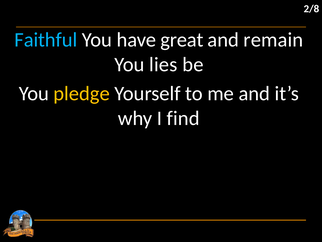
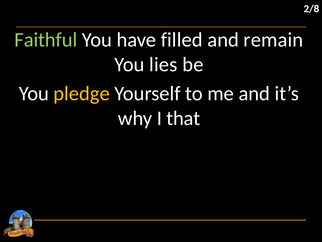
Faithful colour: light blue -> light green
great: great -> filled
find: find -> that
